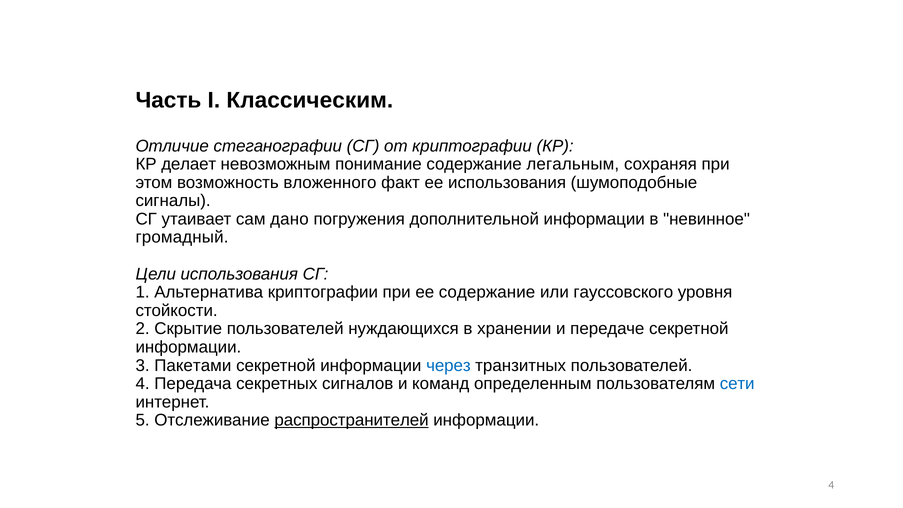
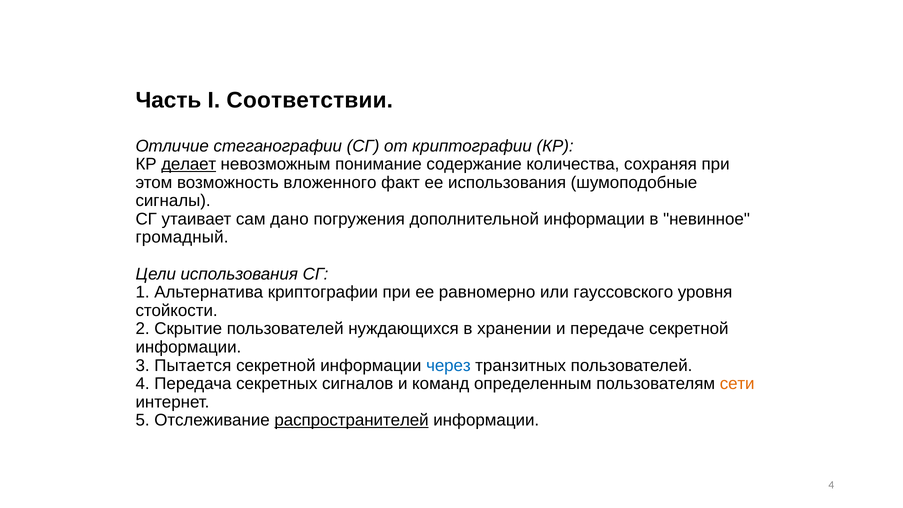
Классическим: Классическим -> Соответствии
делает underline: none -> present
легальным: легальным -> количества
ее содержание: содержание -> равномерно
Пакетами: Пакетами -> Пытается
сети colour: blue -> orange
